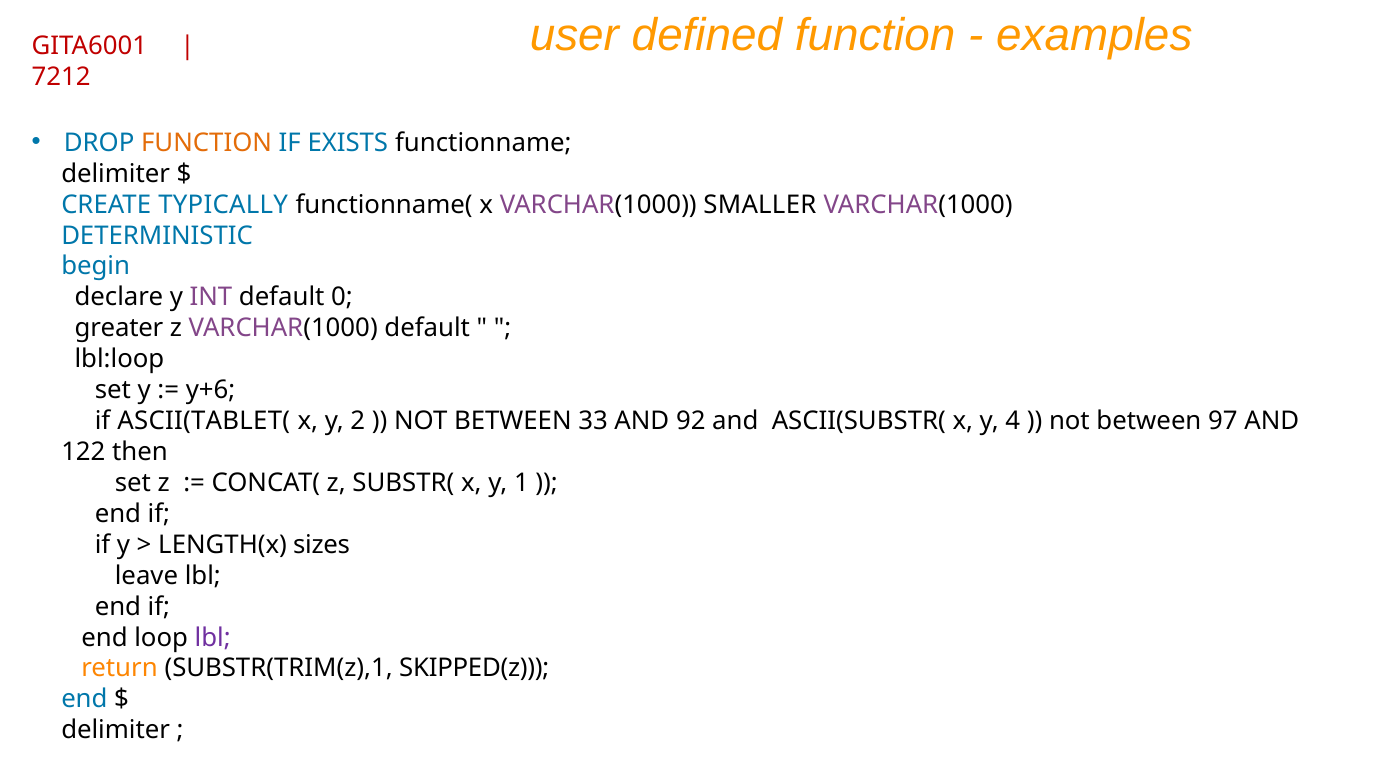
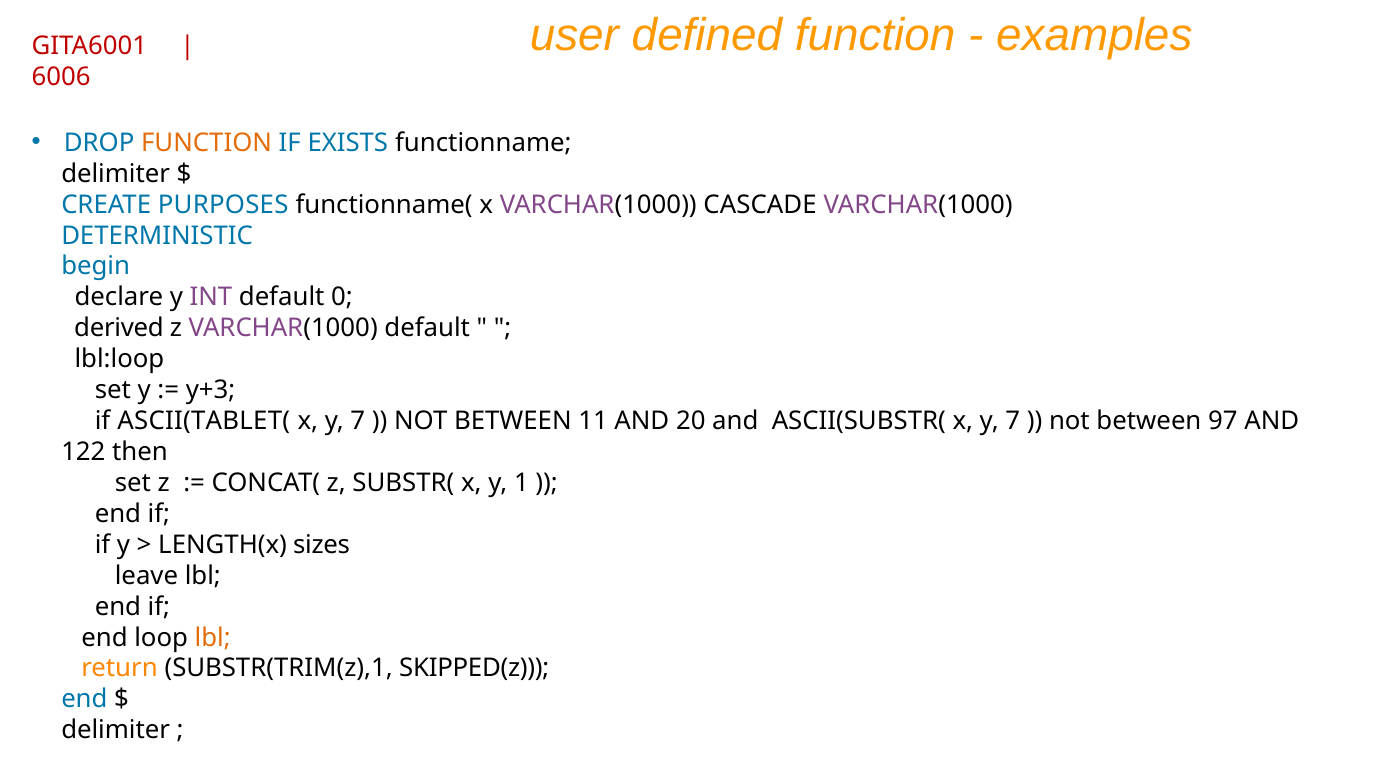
7212: 7212 -> 6006
TYPICALLY: TYPICALLY -> PURPOSES
SMALLER: SMALLER -> CASCADE
greater: greater -> derived
y+6: y+6 -> y+3
2 at (358, 421): 2 -> 7
33: 33 -> 11
92: 92 -> 20
ASCII(SUBSTR( x y 4: 4 -> 7
lbl at (213, 638) colour: purple -> orange
